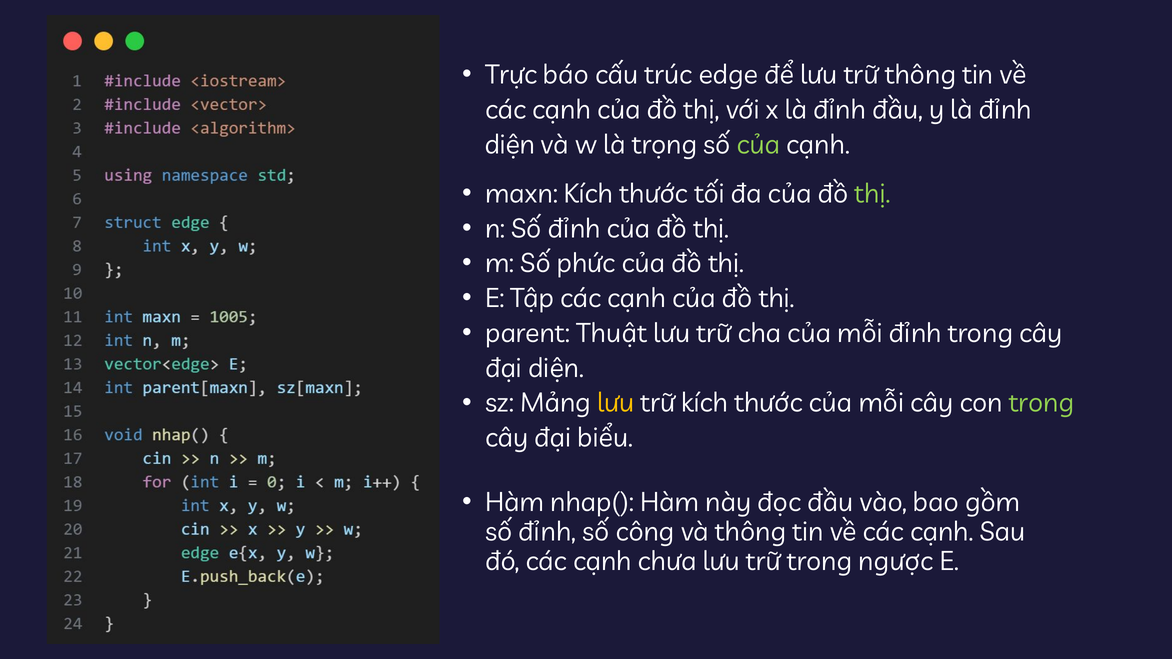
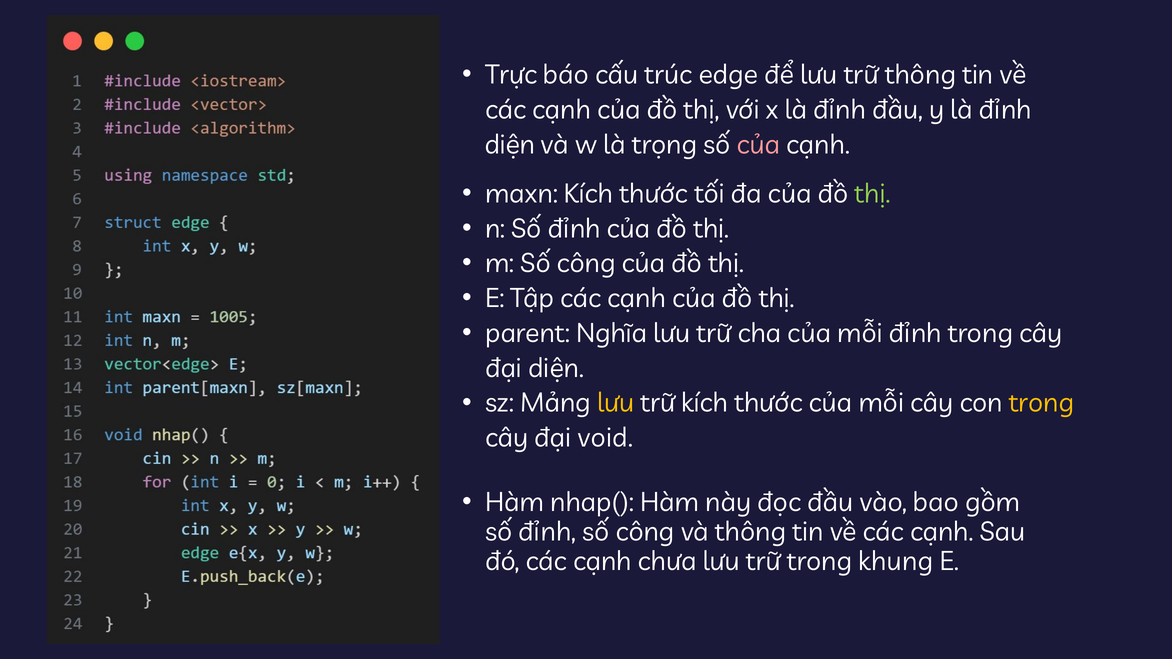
của at (758, 145) colour: light green -> pink
m Số phức: phức -> công
Thuật: Thuật -> Nghĩa
trong at (1041, 403) colour: light green -> yellow
biểu: biểu -> void
ngược: ngược -> khung
